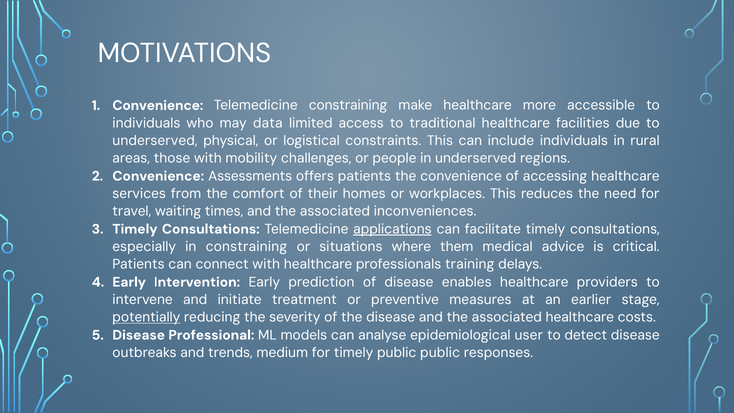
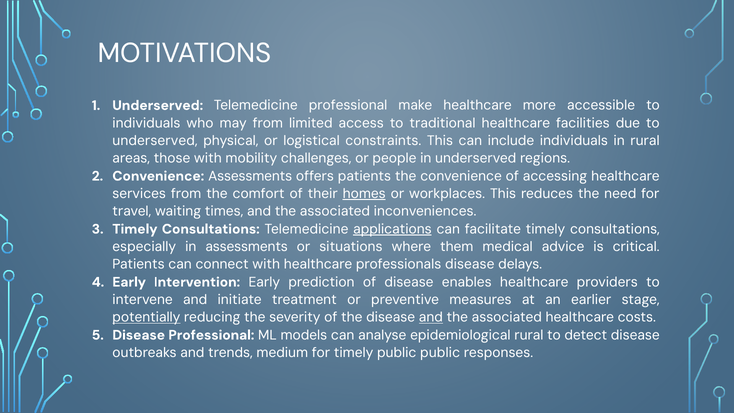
Convenience at (158, 105): Convenience -> Underserved
Telemedicine constraining: constraining -> professional
may data: data -> from
homes underline: none -> present
in constraining: constraining -> assessments
professionals training: training -> disease
and at (431, 317) underline: none -> present
epidemiological user: user -> rural
